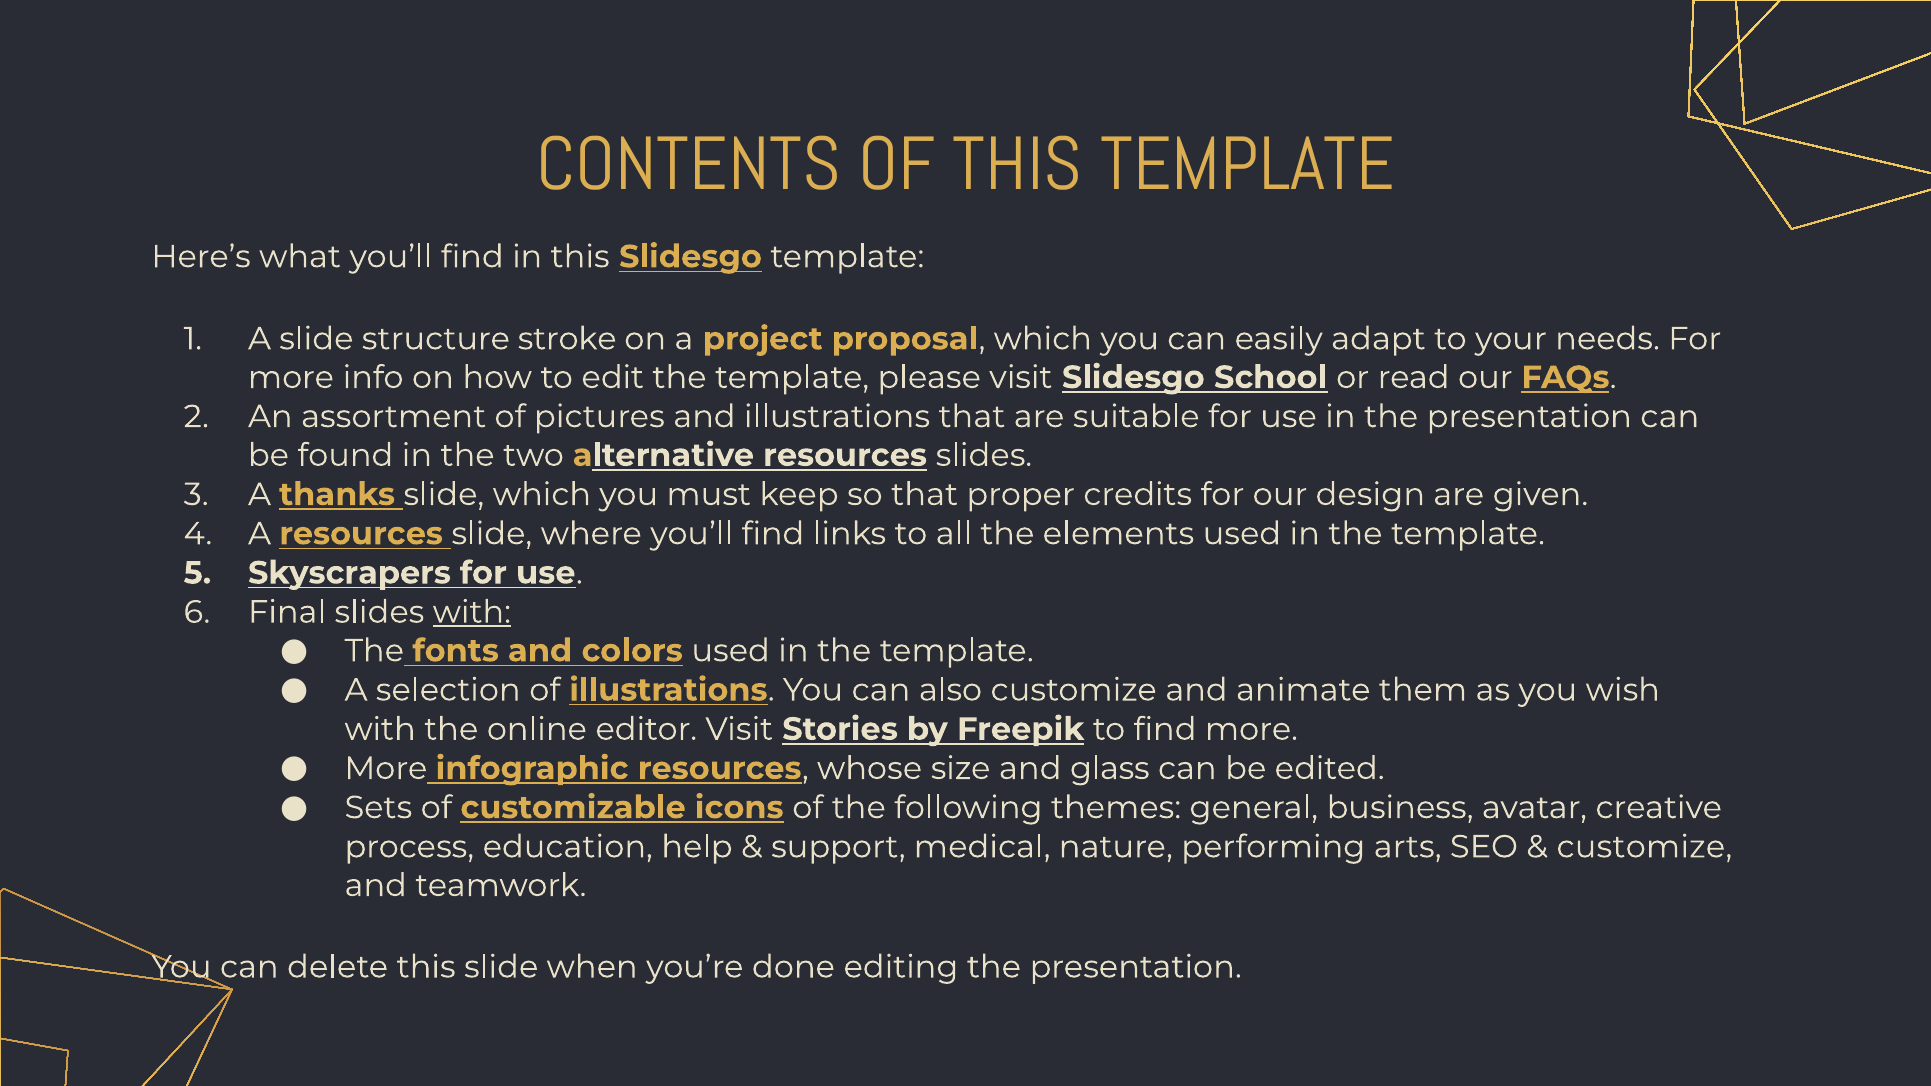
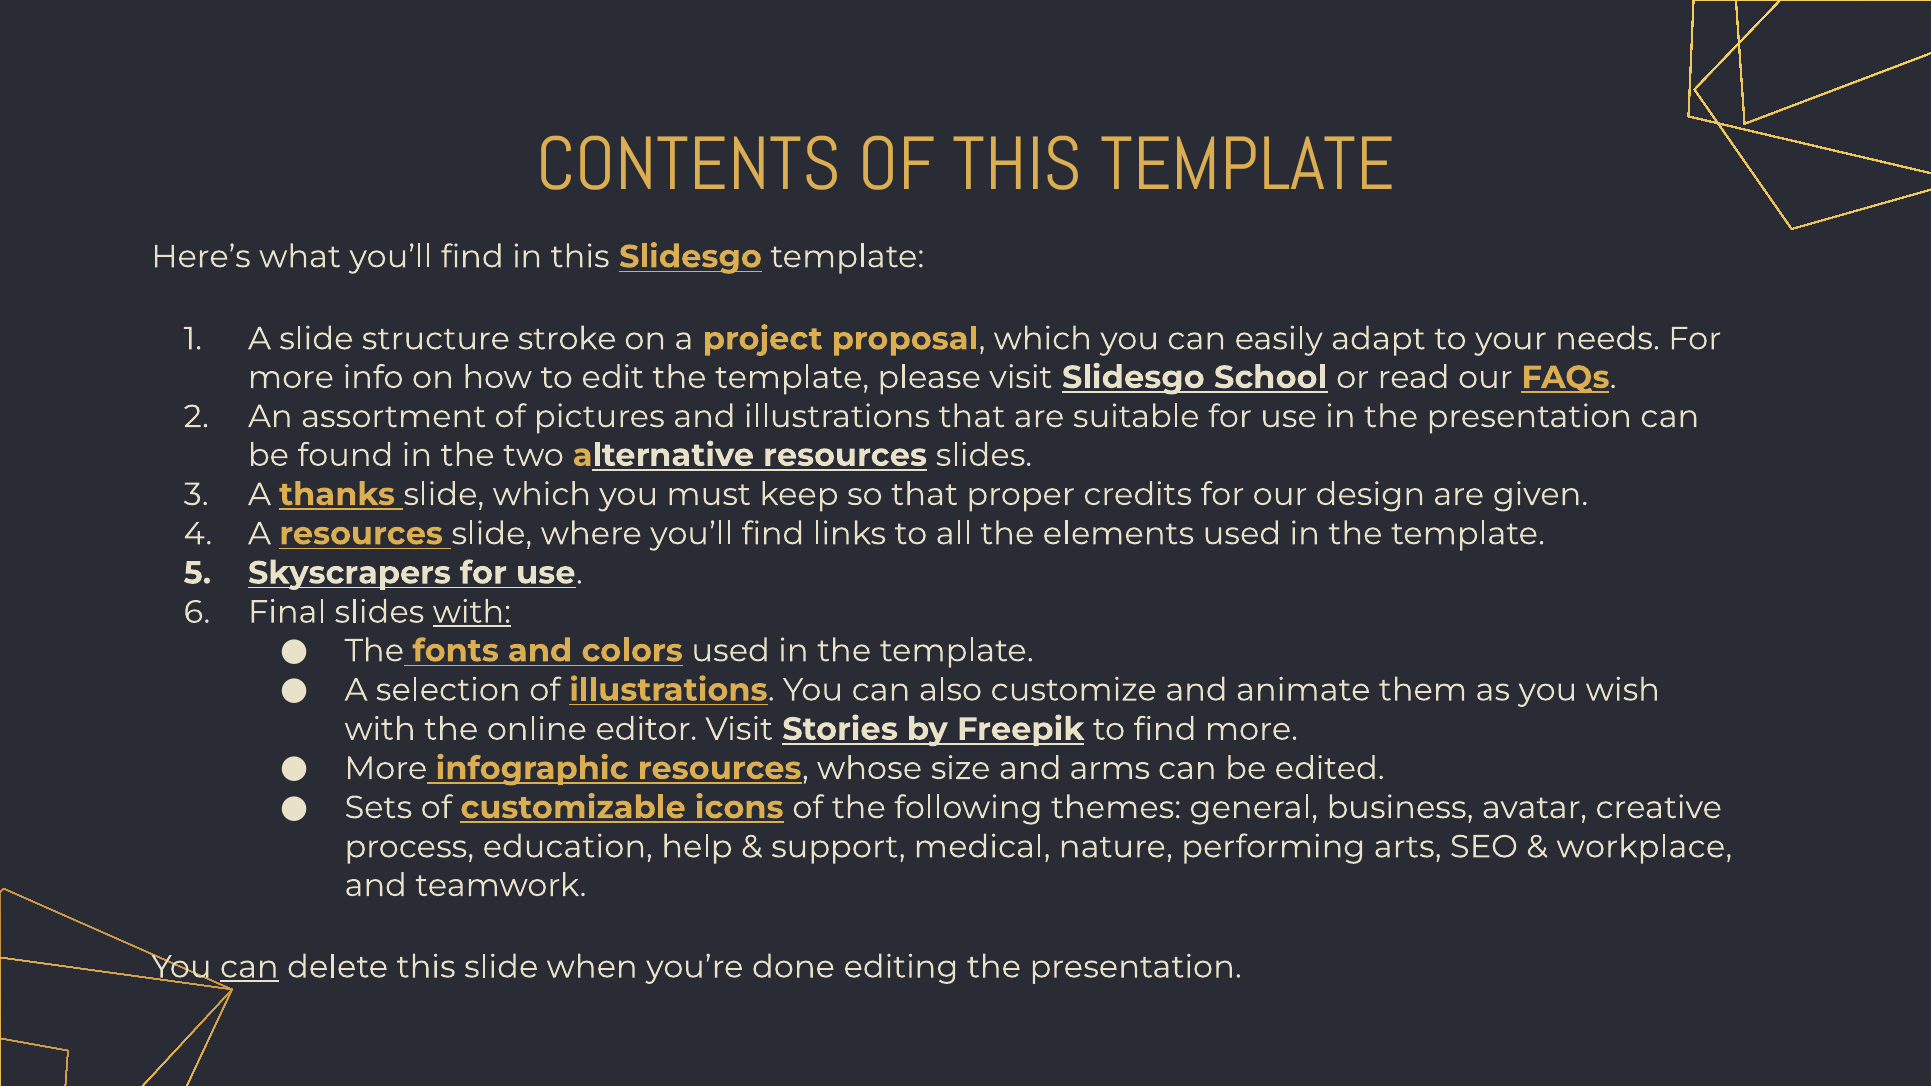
glass: glass -> arms
customize at (1644, 847): customize -> workplace
can at (249, 967) underline: none -> present
